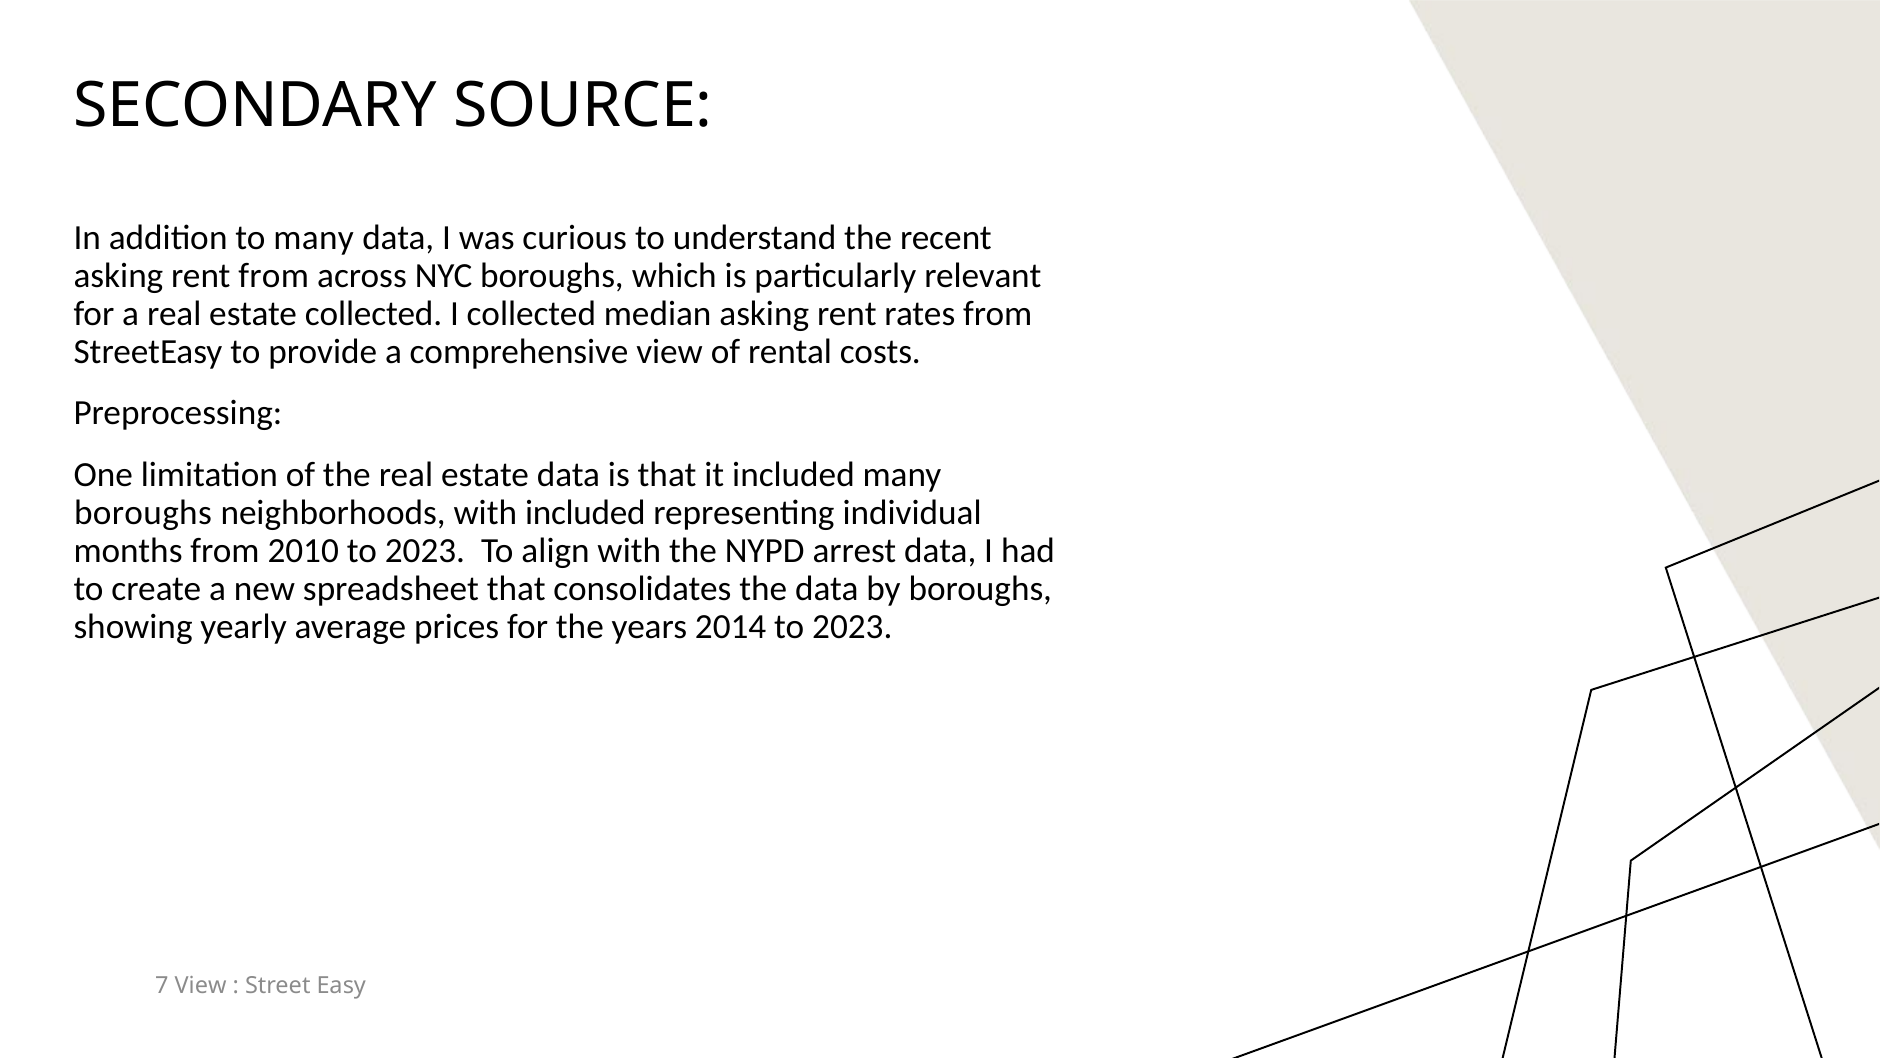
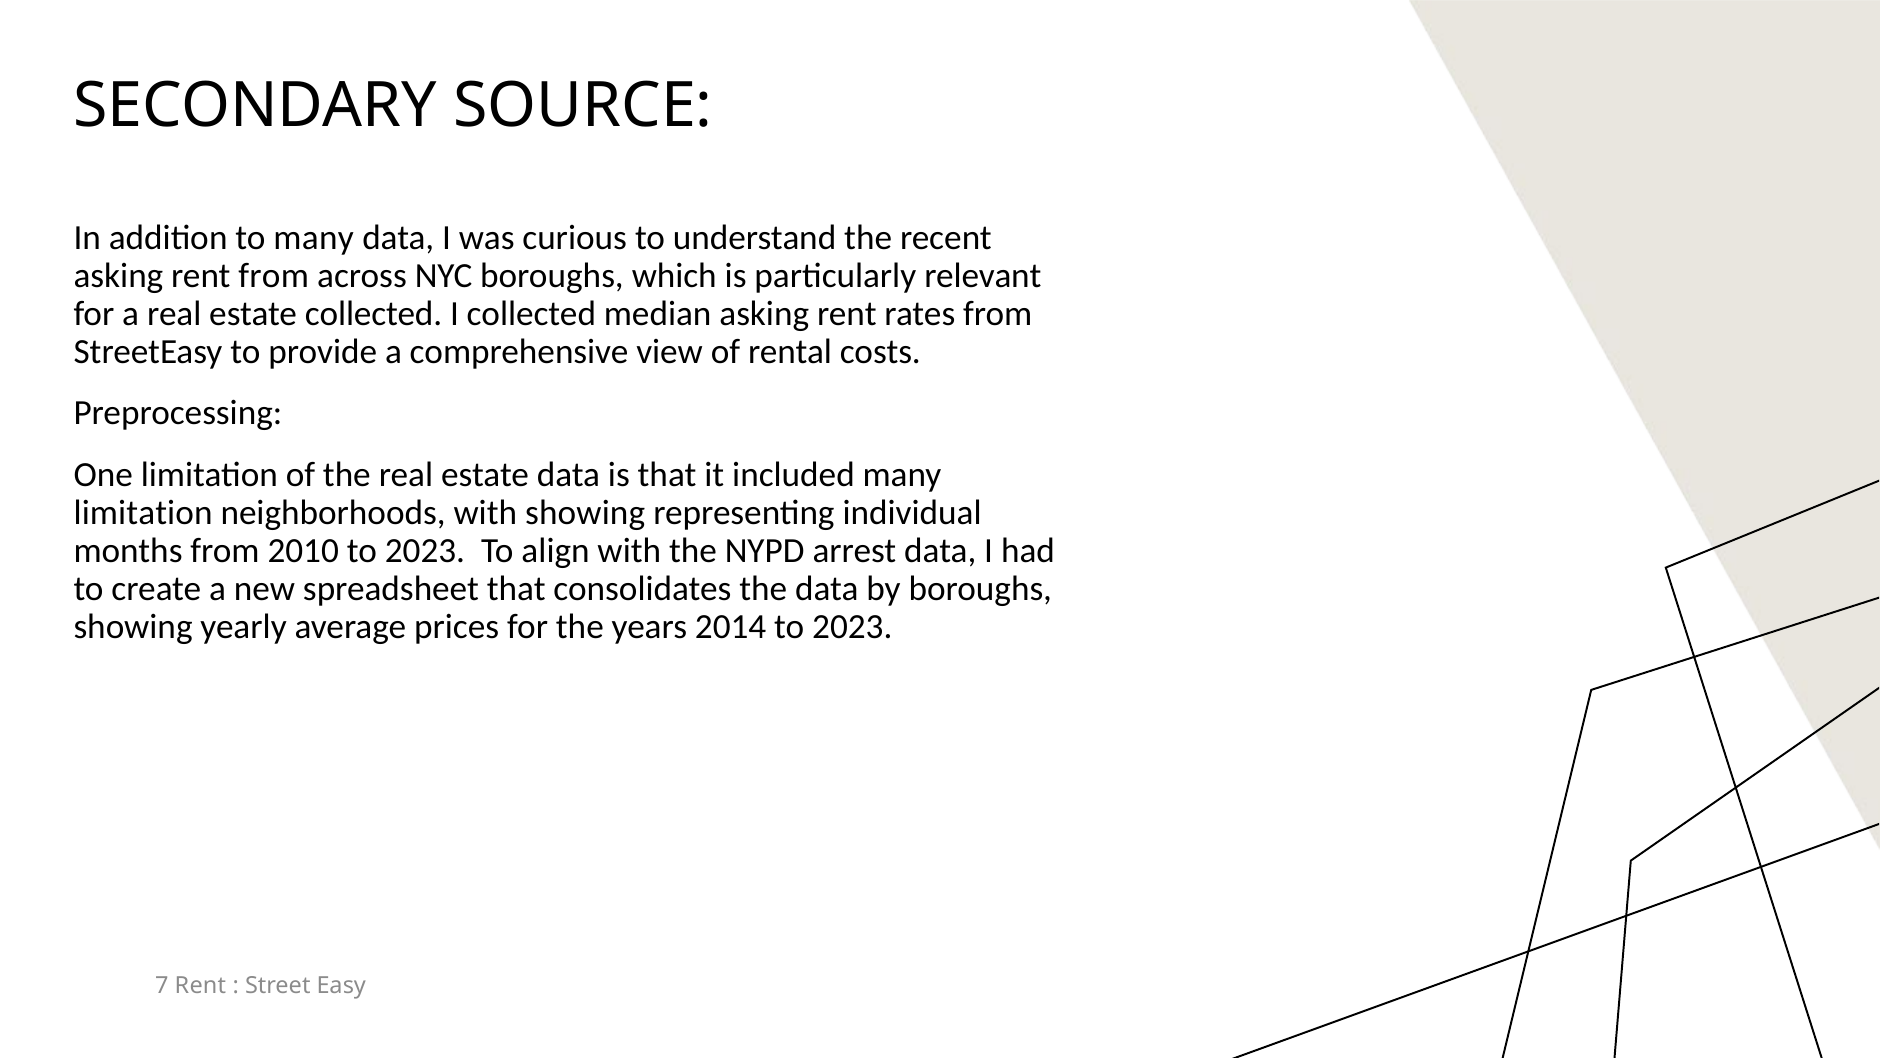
boroughs at (143, 513): boroughs -> limitation
with included: included -> showing
7 View: View -> Rent
